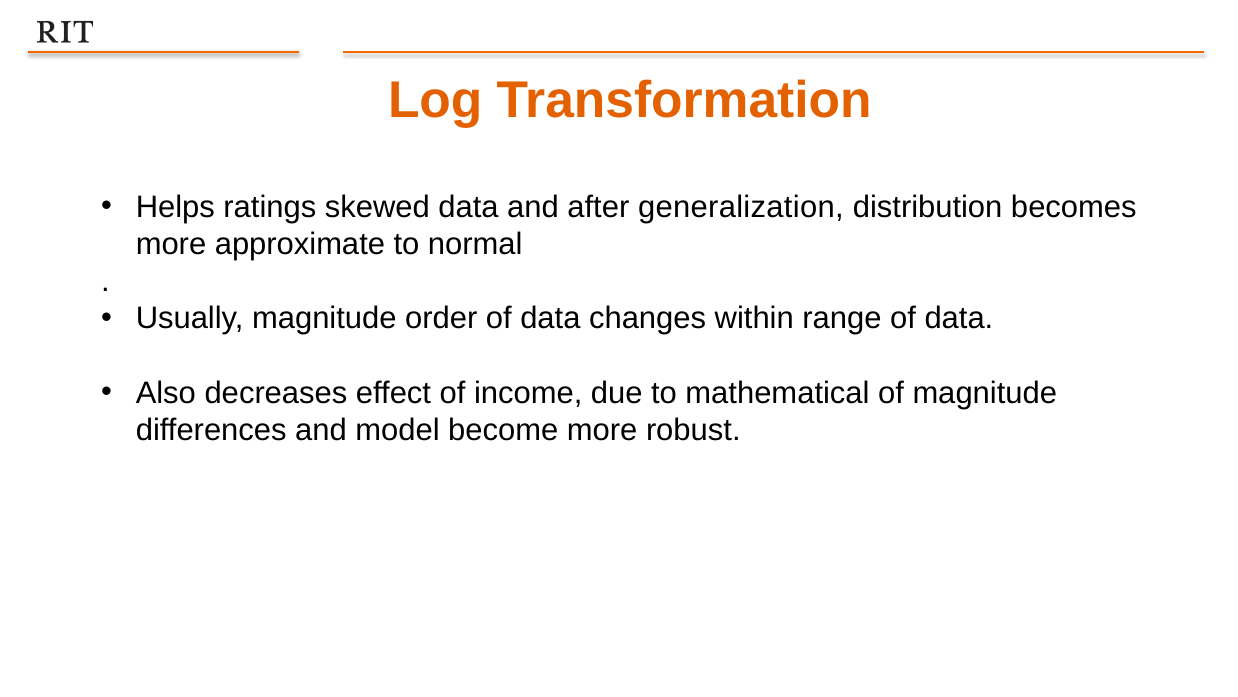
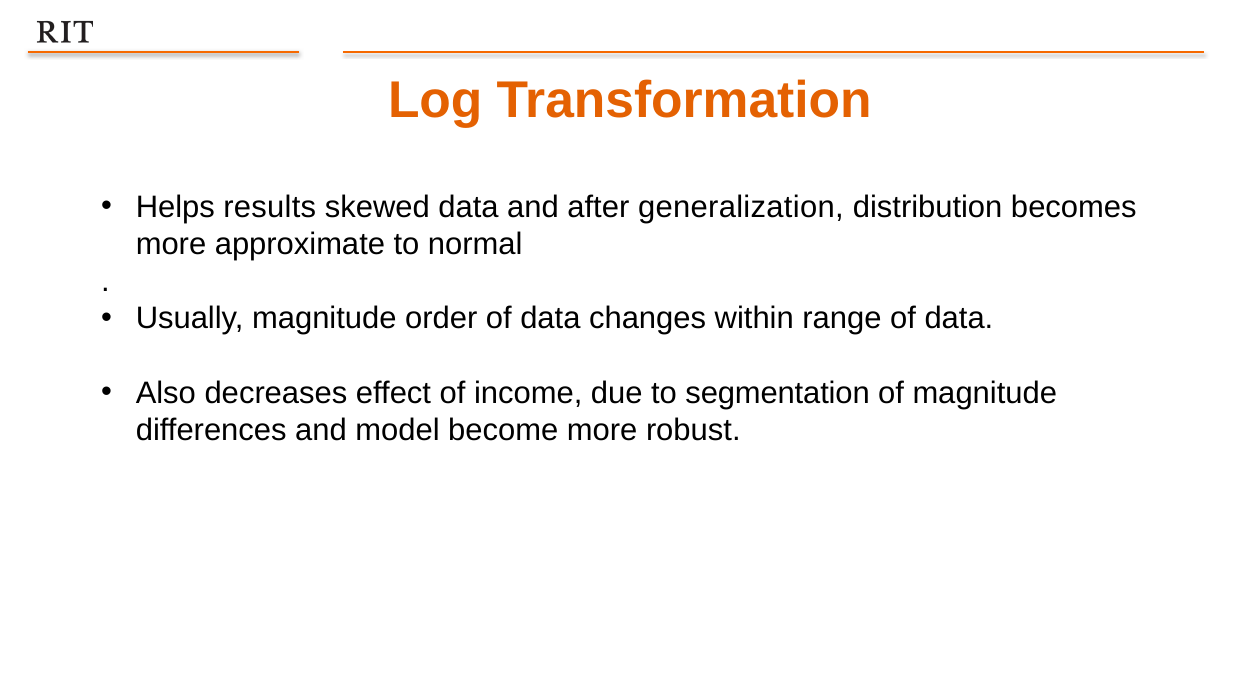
ratings: ratings -> results
mathematical: mathematical -> segmentation
